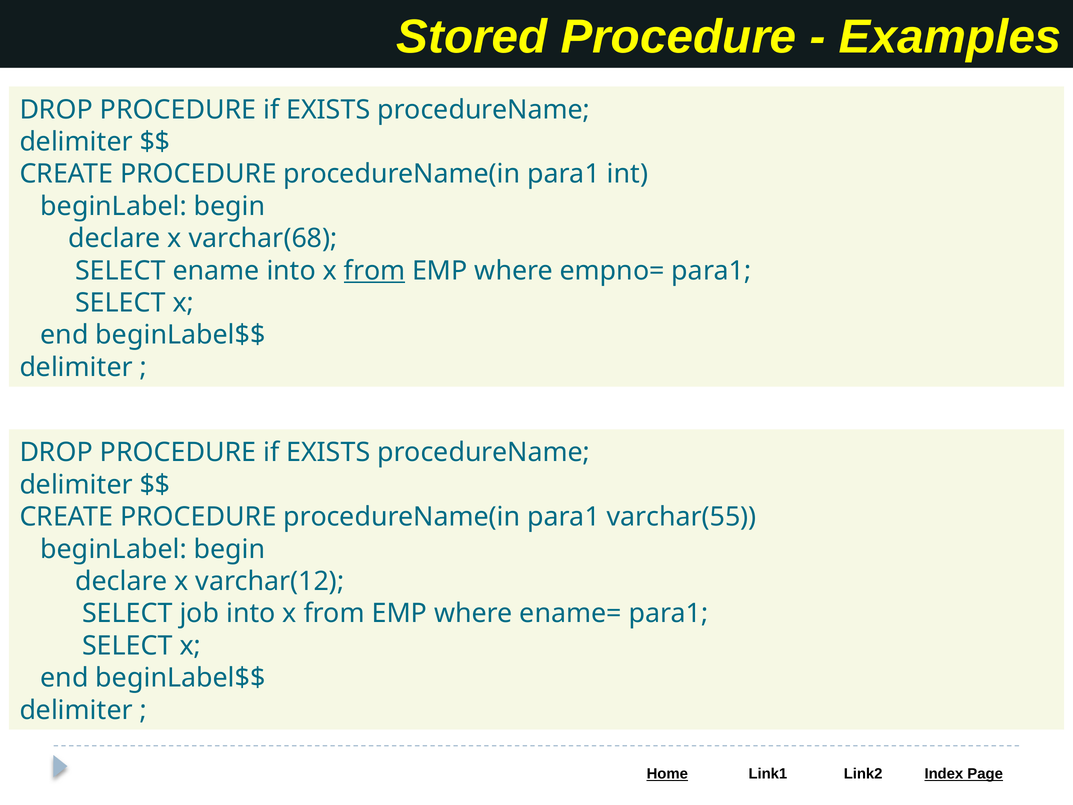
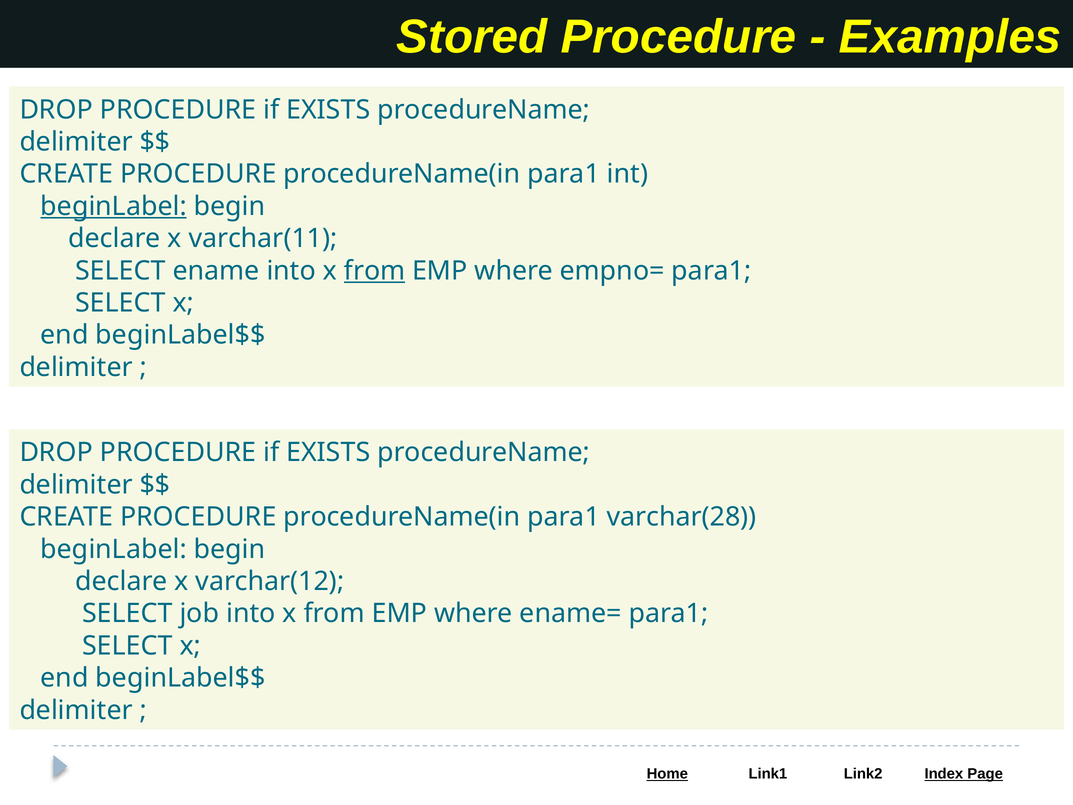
beginLabel at (114, 206) underline: none -> present
varchar(68: varchar(68 -> varchar(11
varchar(55: varchar(55 -> varchar(28
